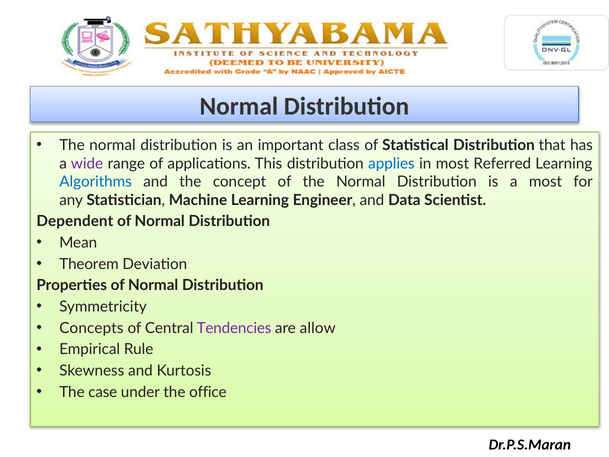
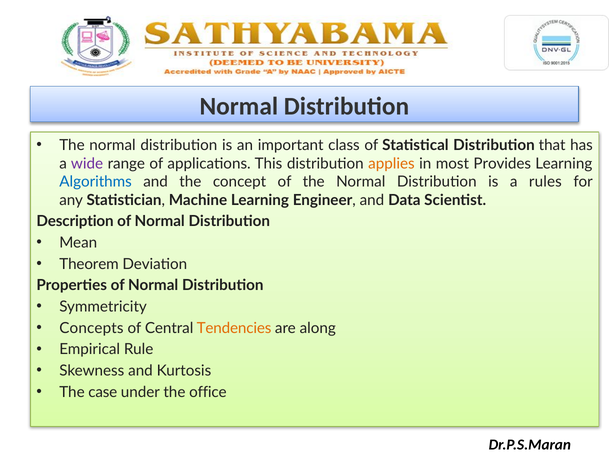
applies colour: blue -> orange
Referred: Referred -> Provides
a most: most -> rules
Dependent: Dependent -> Description
Tendencies colour: purple -> orange
allow: allow -> along
